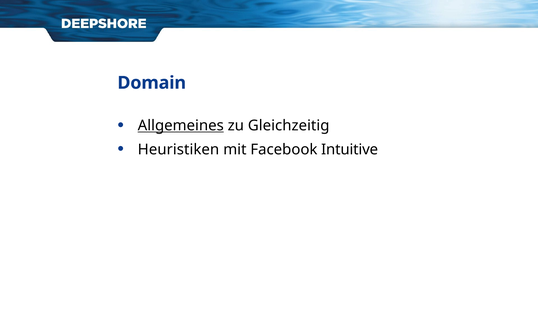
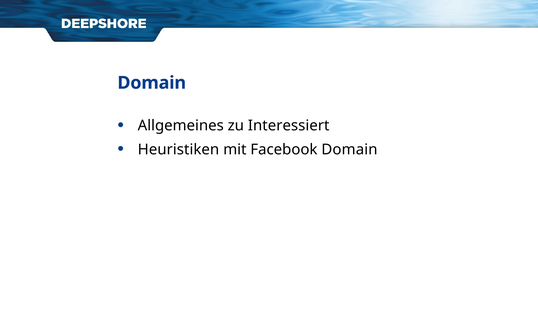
Allgemeines underline: present -> none
Gleichzeitig: Gleichzeitig -> Interessiert
Facebook Intuitive: Intuitive -> Domain
